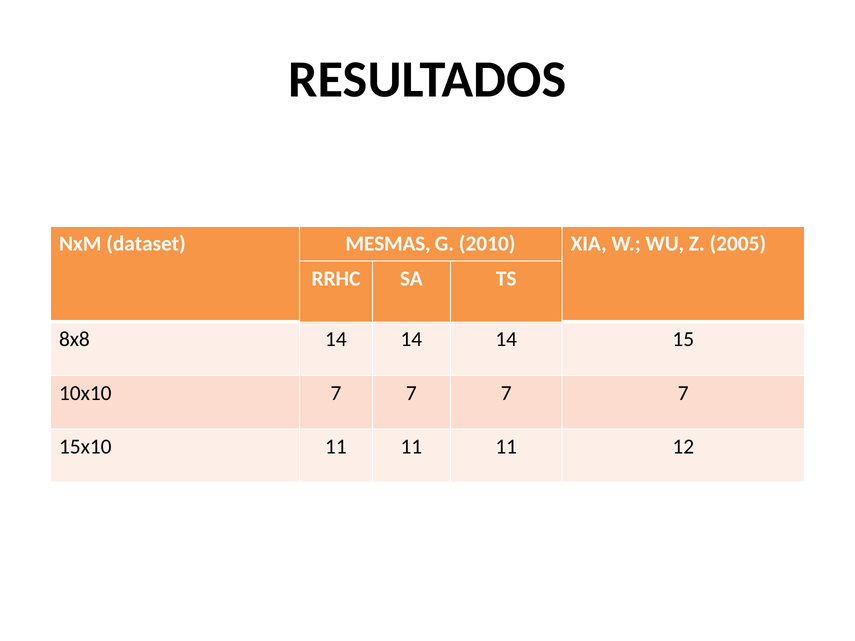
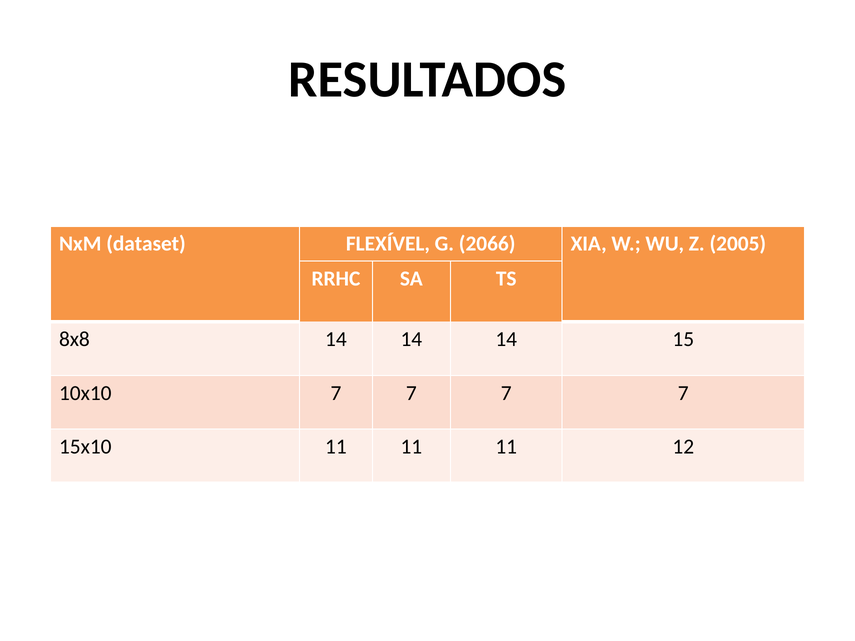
MESMAS: MESMAS -> FLEXÍVEL
2010: 2010 -> 2066
